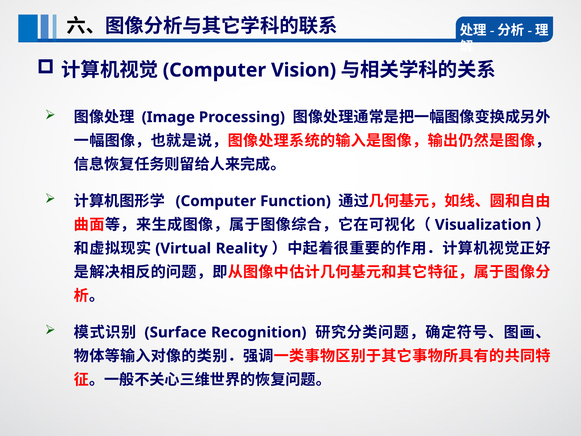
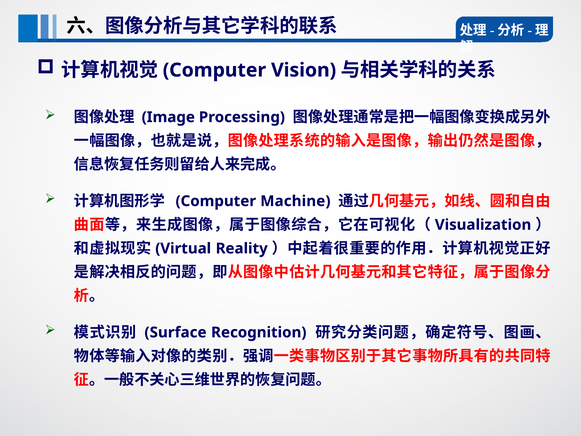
Function: Function -> Machine
